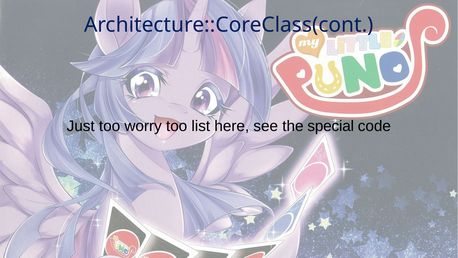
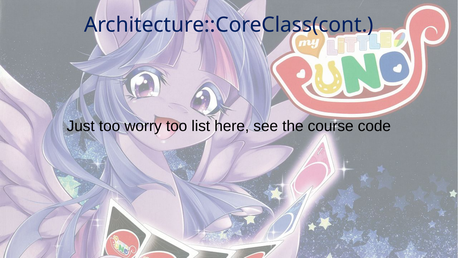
special: special -> course
